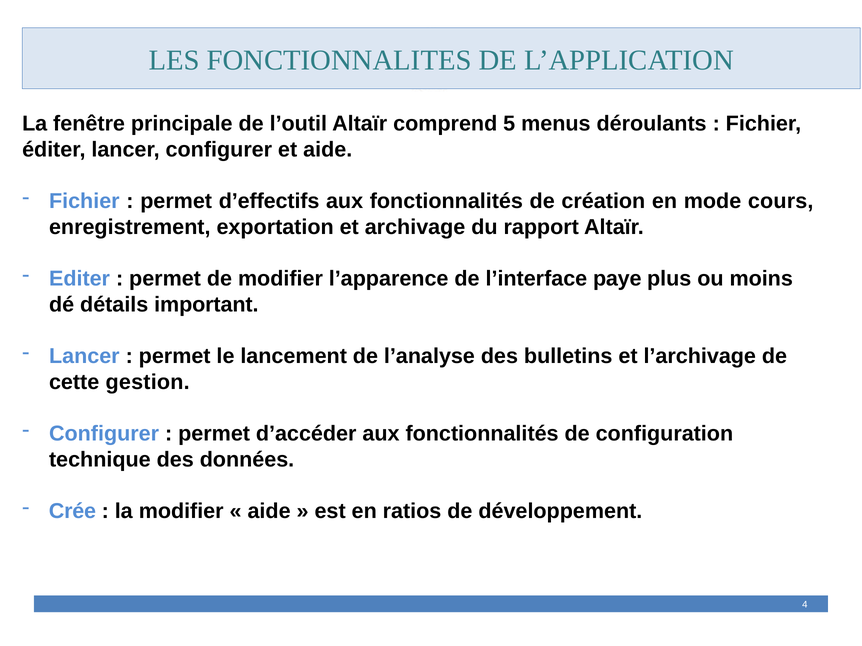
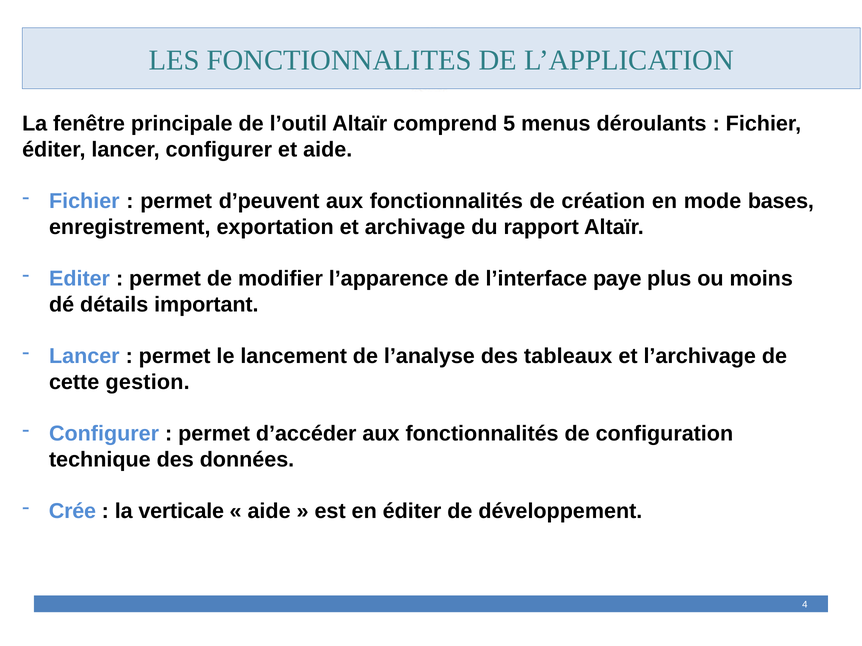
d’effectifs: d’effectifs -> d’peuvent
cours: cours -> bases
bulletins: bulletins -> tableaux
la modifier: modifier -> verticale
en ratios: ratios -> éditer
